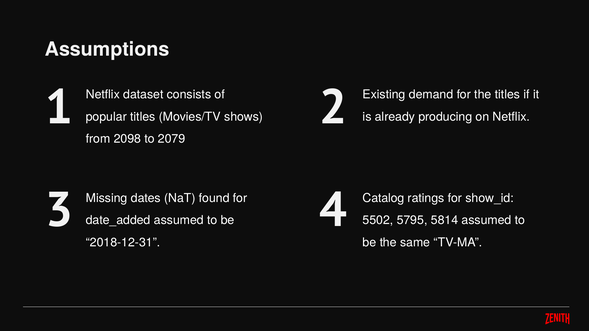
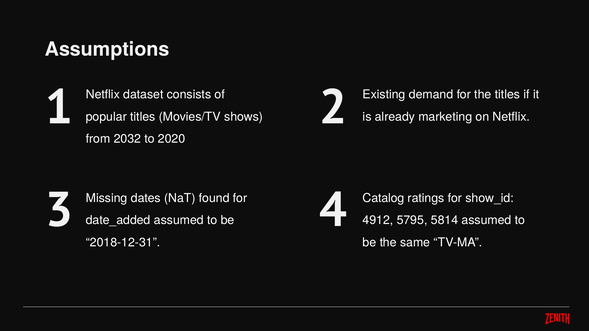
producing: producing -> marketing
2098: 2098 -> 2032
2079: 2079 -> 2020
5502: 5502 -> 4912
